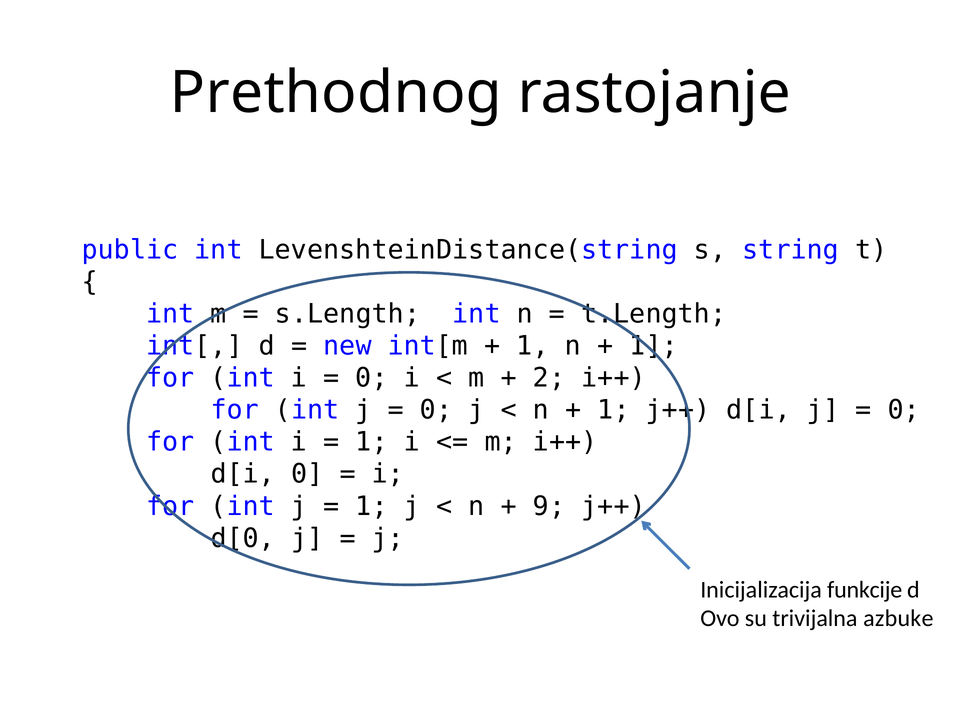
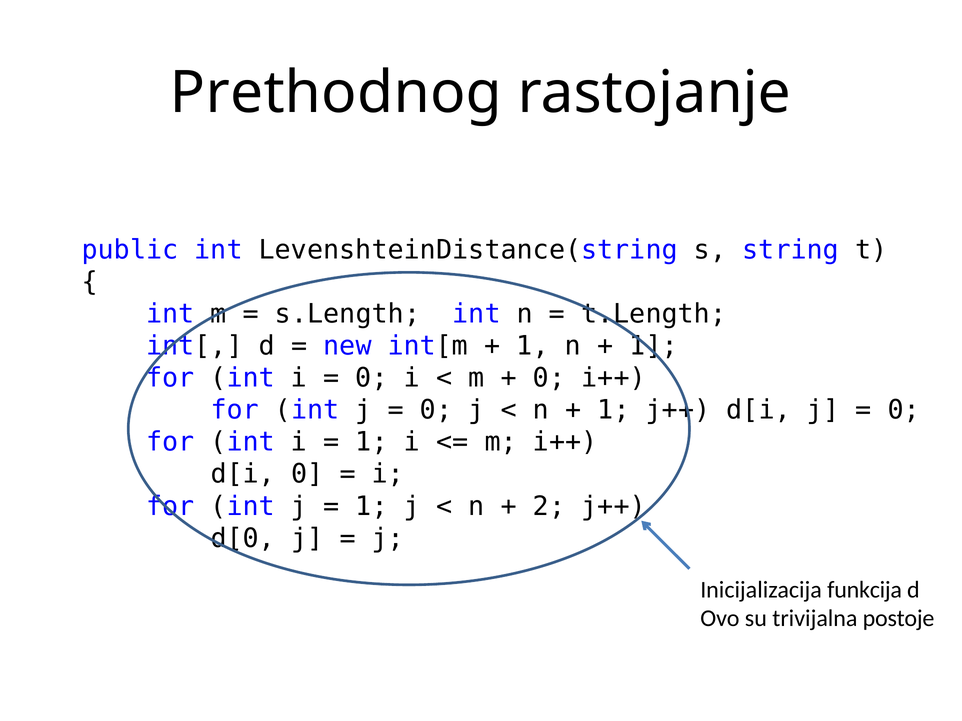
2 at (549, 378): 2 -> 0
9: 9 -> 2
funkcije: funkcije -> funkcija
azbuke: azbuke -> postoje
